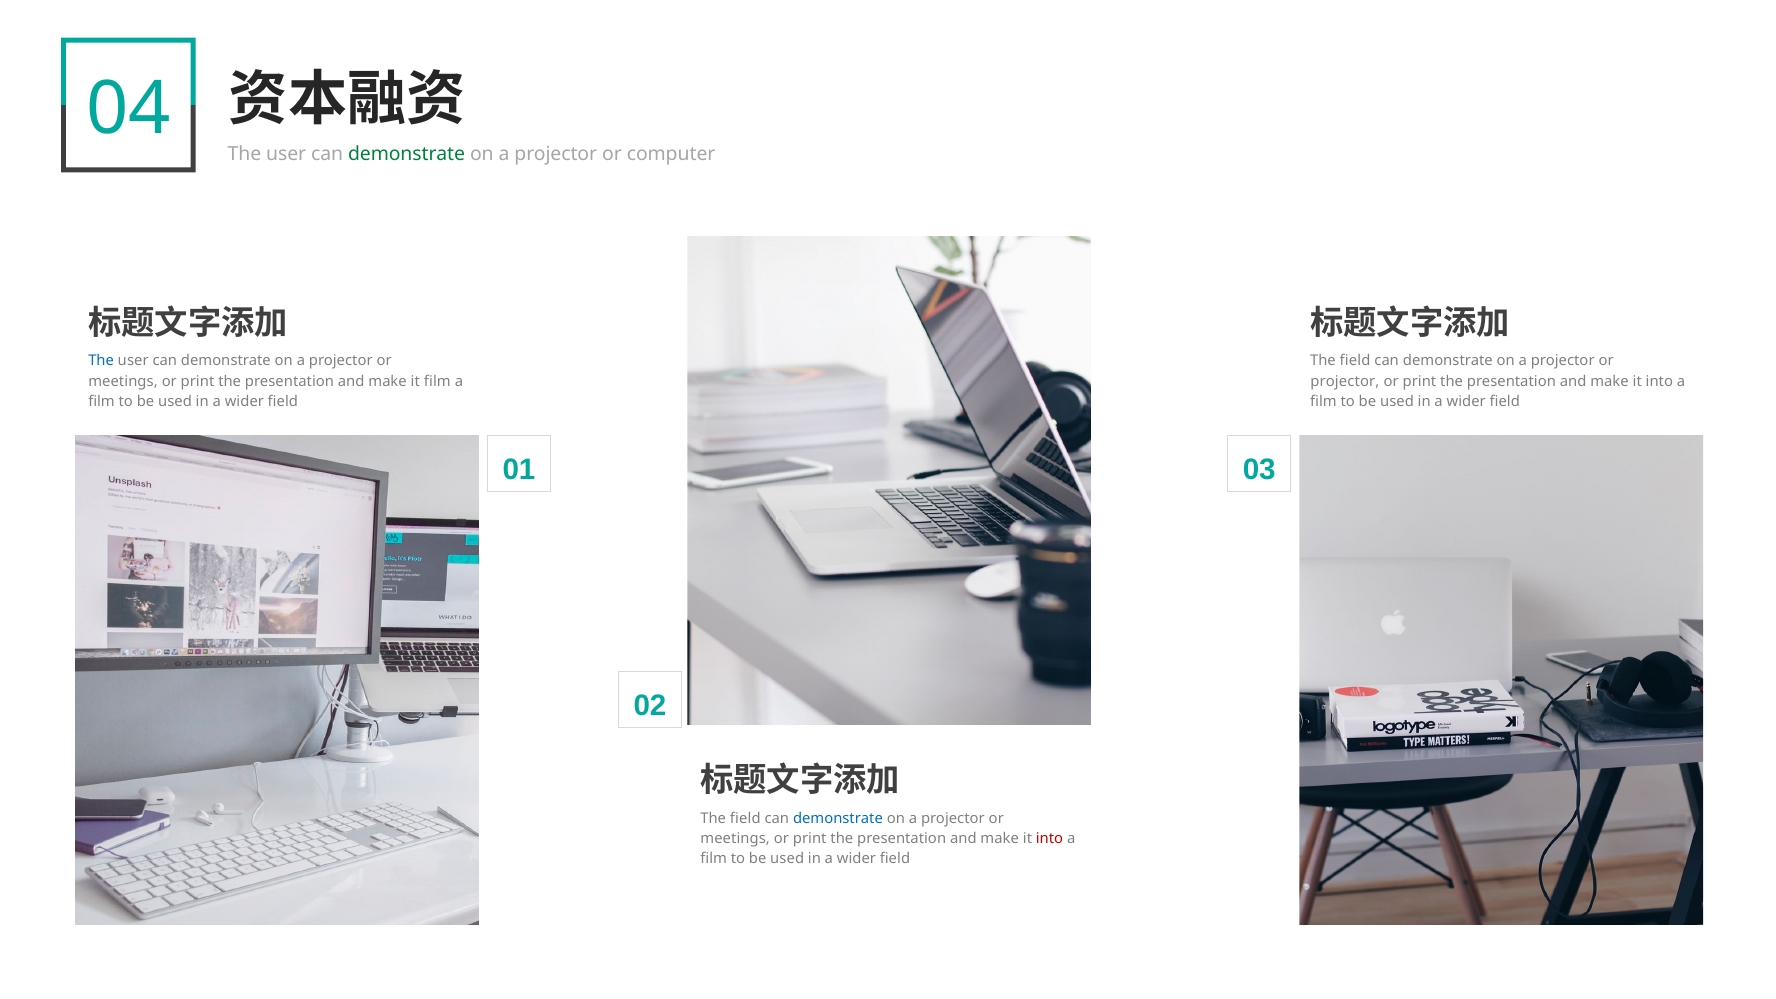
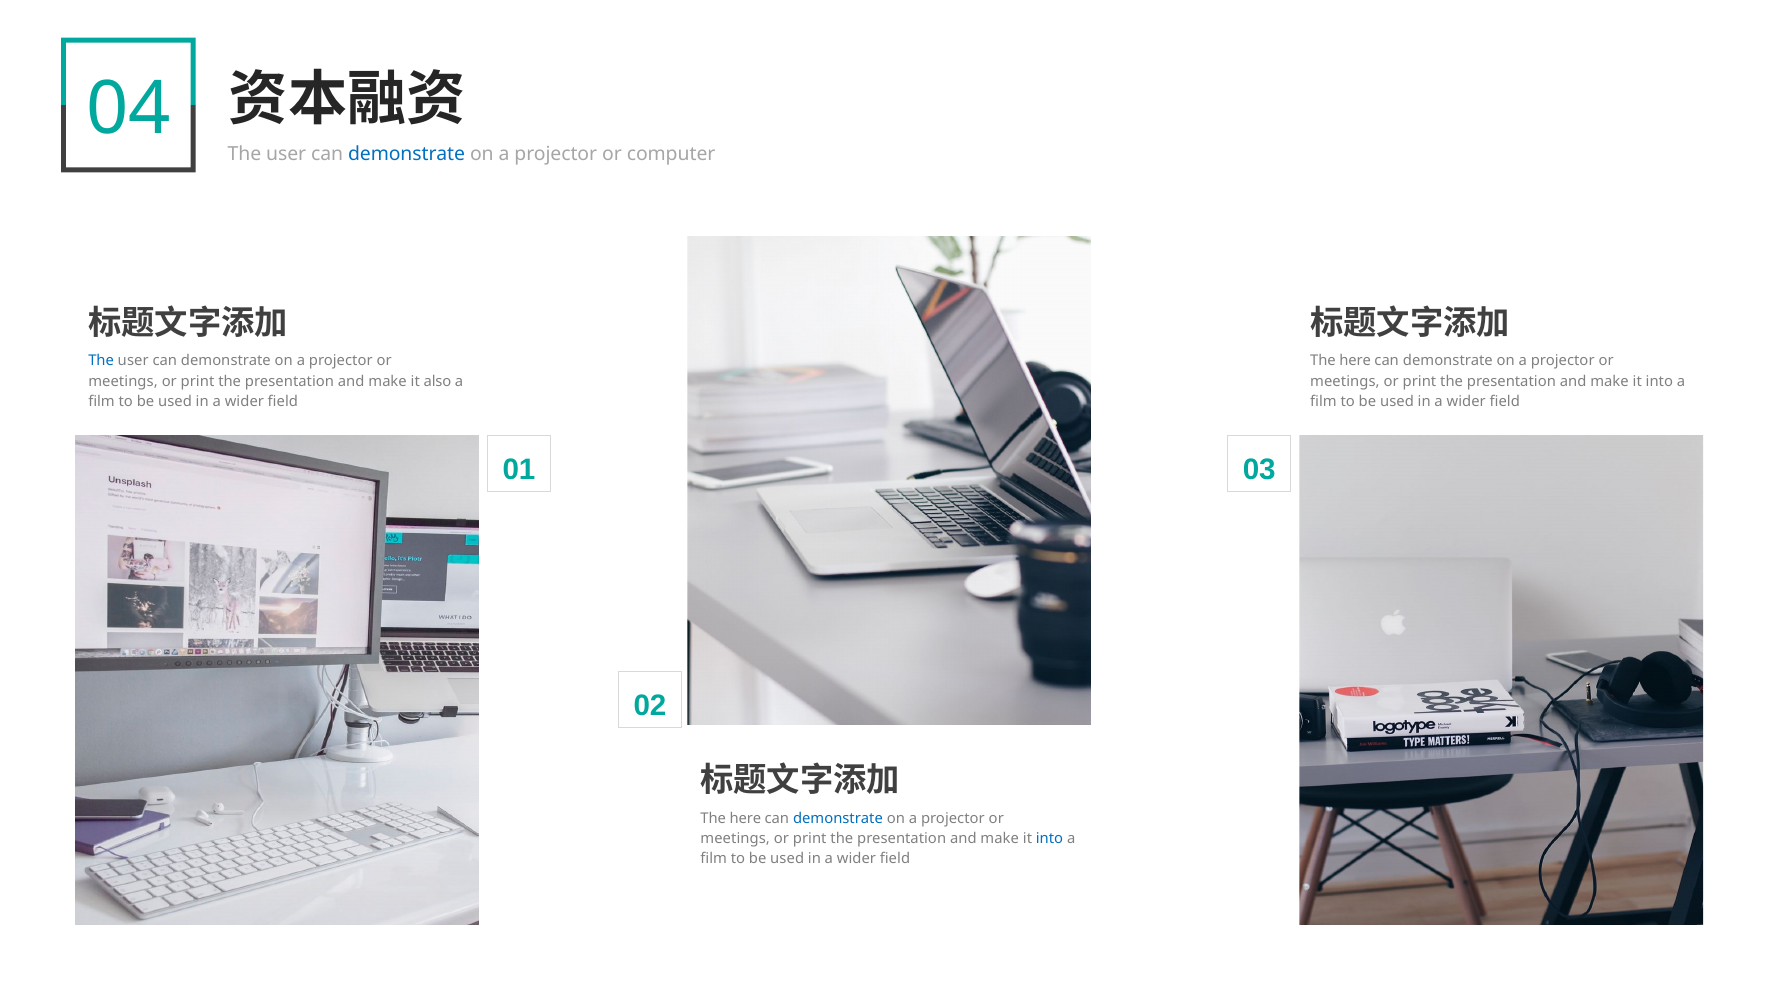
demonstrate at (407, 154) colour: green -> blue
field at (1355, 361): field -> here
it film: film -> also
projector at (1345, 381): projector -> meetings
field at (745, 818): field -> here
into at (1050, 838) colour: red -> blue
